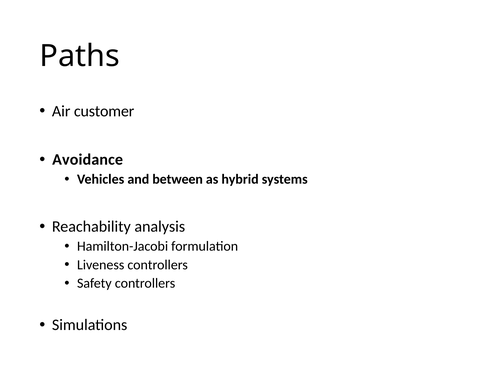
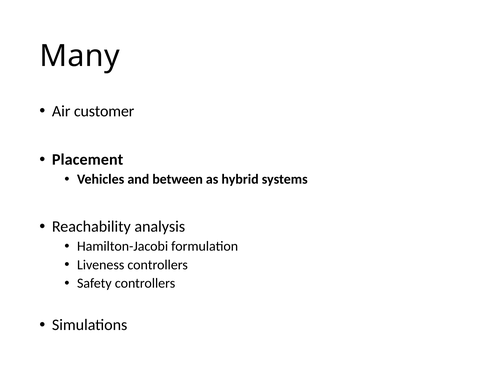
Paths: Paths -> Many
Avoidance: Avoidance -> Placement
